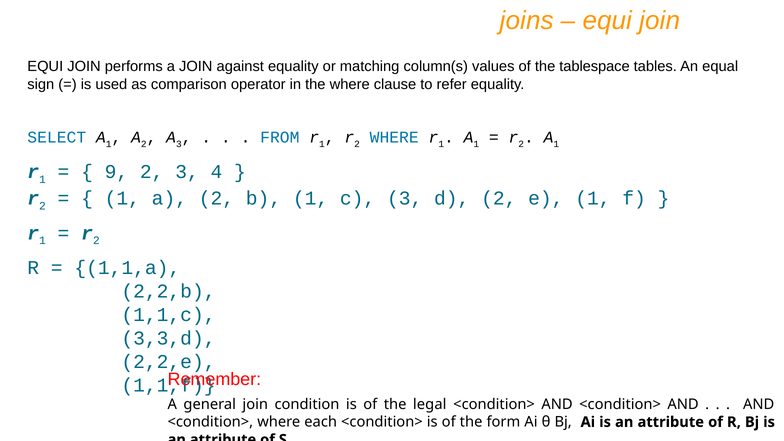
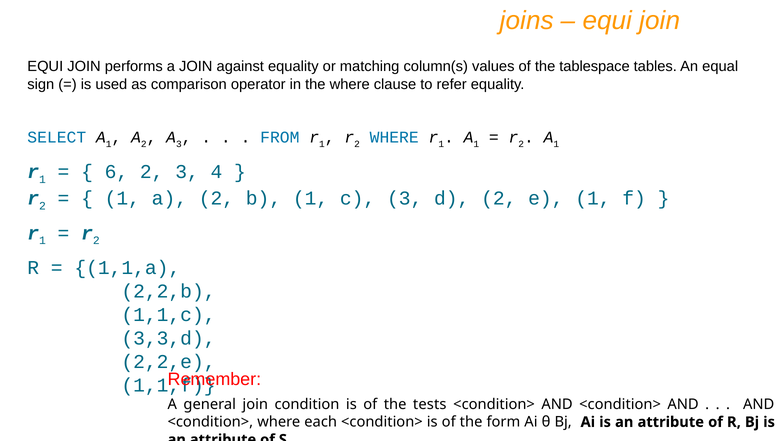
9: 9 -> 6
legal: legal -> tests
